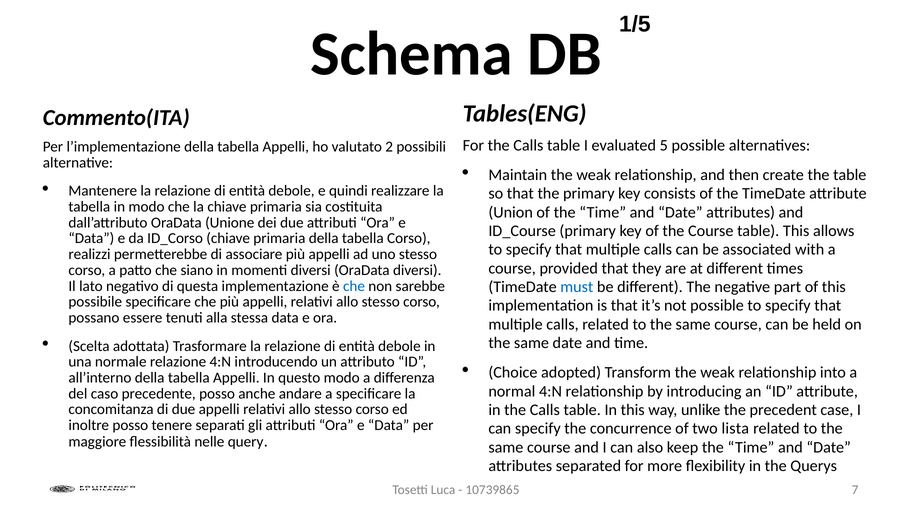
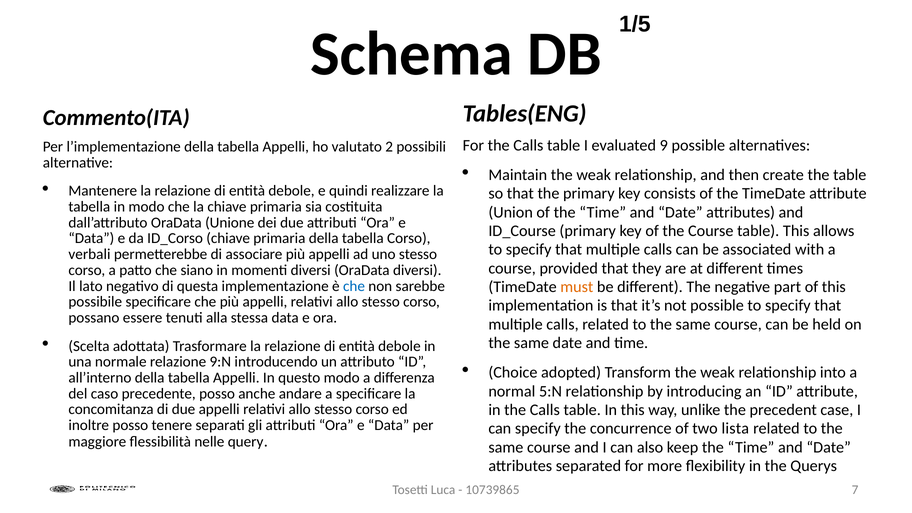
5: 5 -> 9
realizzi: realizzi -> verbali
must colour: blue -> orange
relazione 4:N: 4:N -> 9:N
normal 4:N: 4:N -> 5:N
